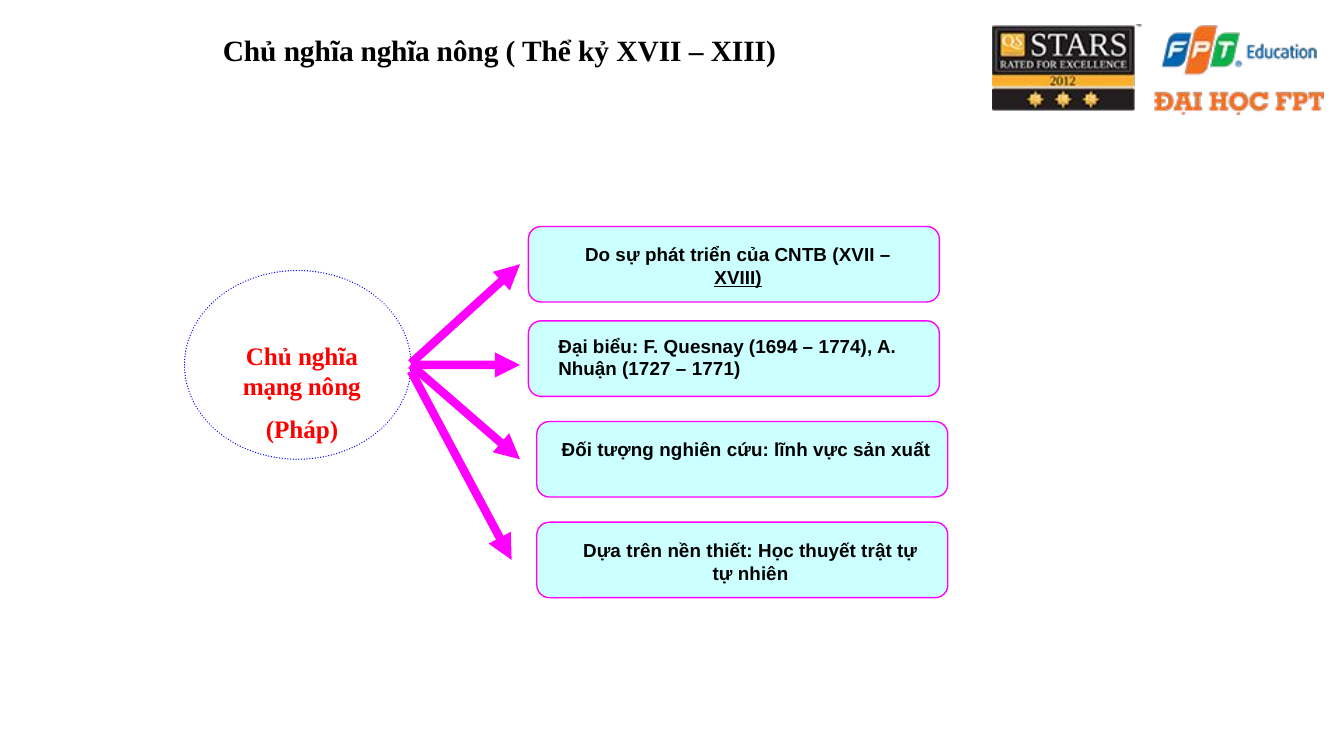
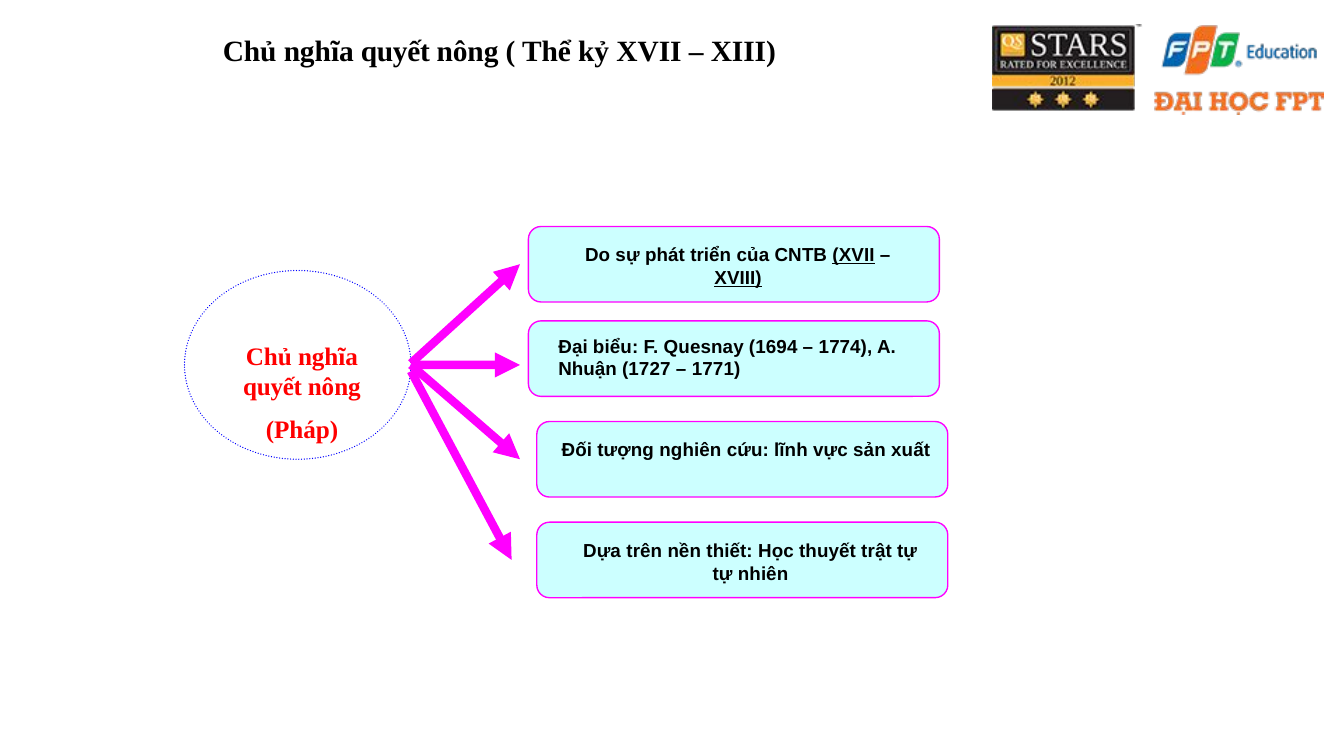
nghĩa at (395, 51): nghĩa -> quyết
XVII at (853, 256) underline: none -> present
mạng at (273, 387): mạng -> quyết
